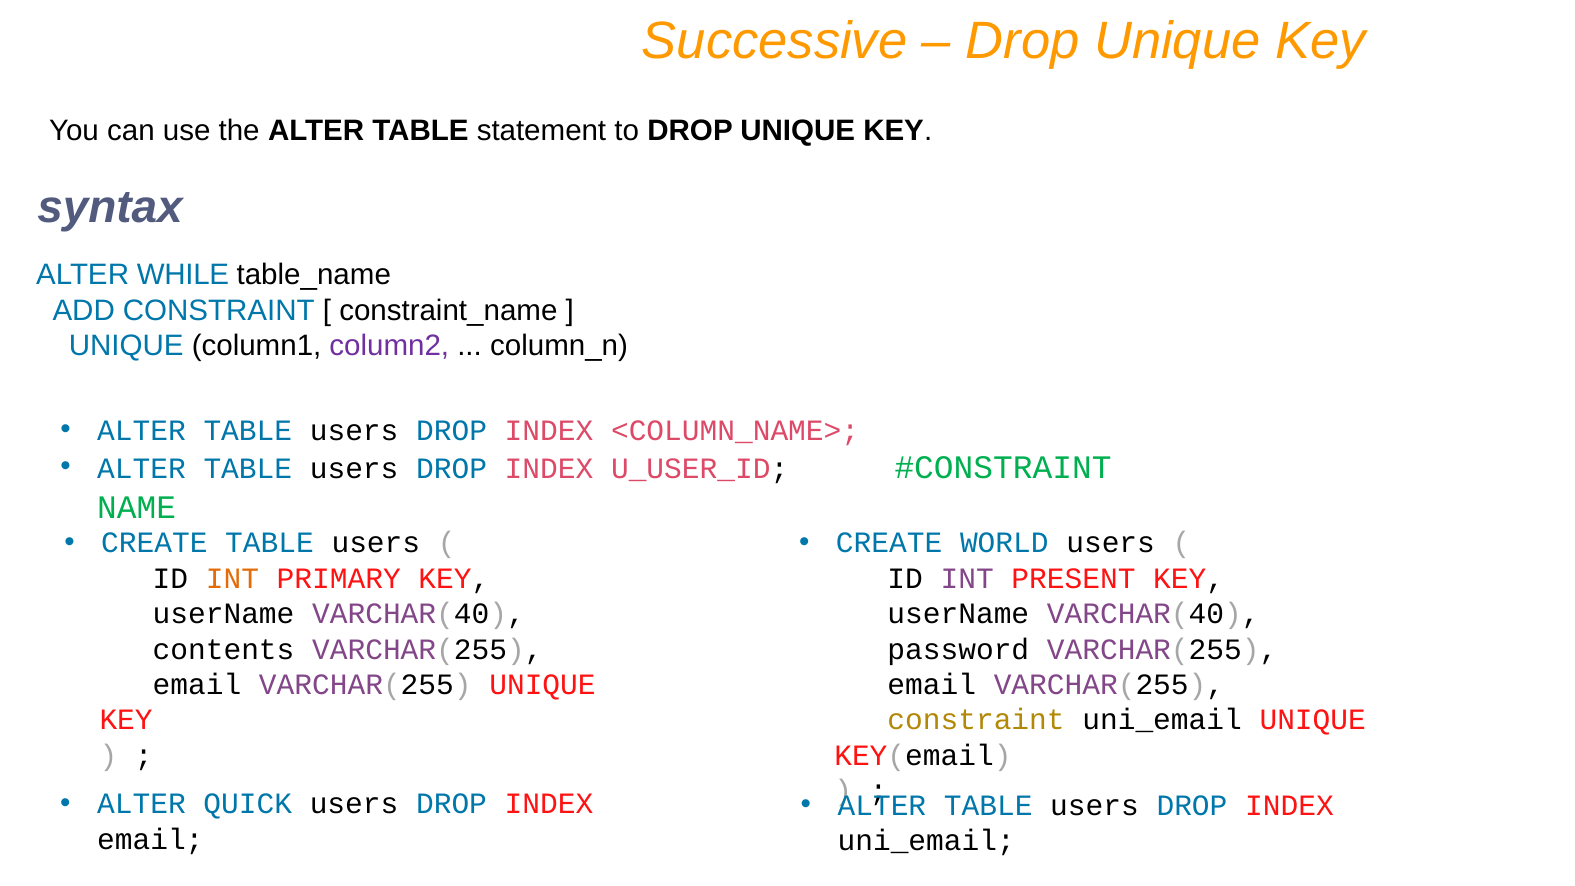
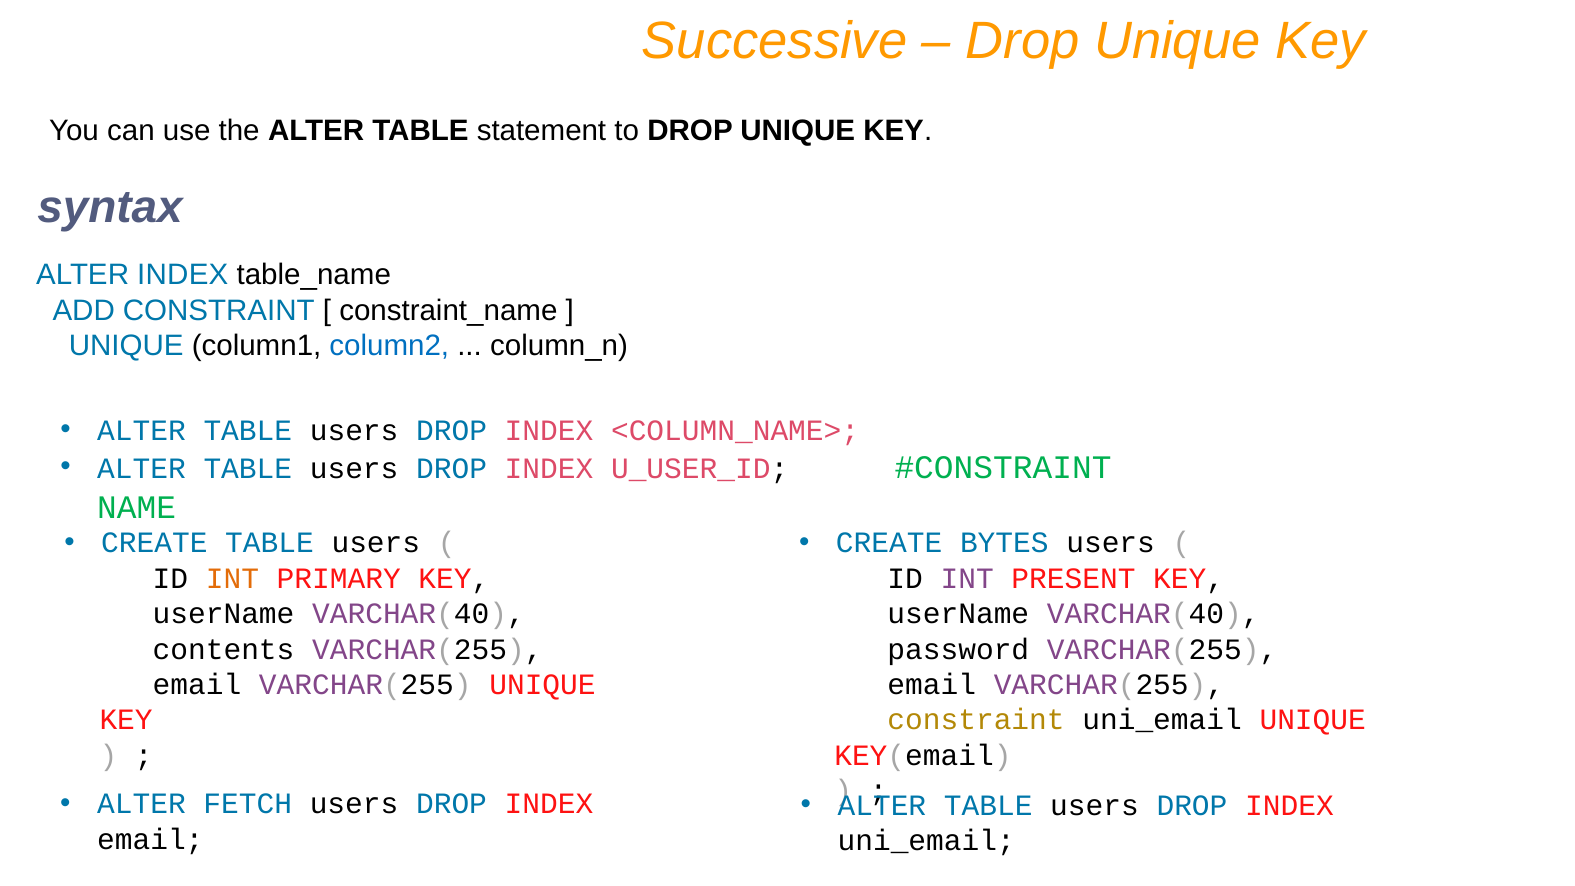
ALTER WHILE: WHILE -> INDEX
column2 colour: purple -> blue
WORLD: WORLD -> BYTES
QUICK: QUICK -> FETCH
